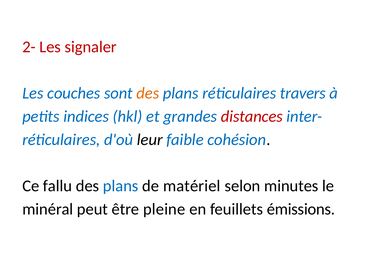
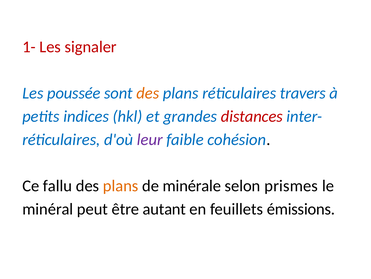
2-: 2- -> 1-
couches: couches -> poussée
leur colour: black -> purple
plans at (121, 185) colour: blue -> orange
matériel: matériel -> minérale
minutes: minutes -> prismes
pleine: pleine -> autant
